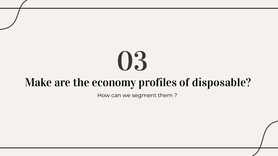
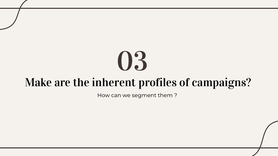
economy: economy -> inherent
disposable: disposable -> campaigns
